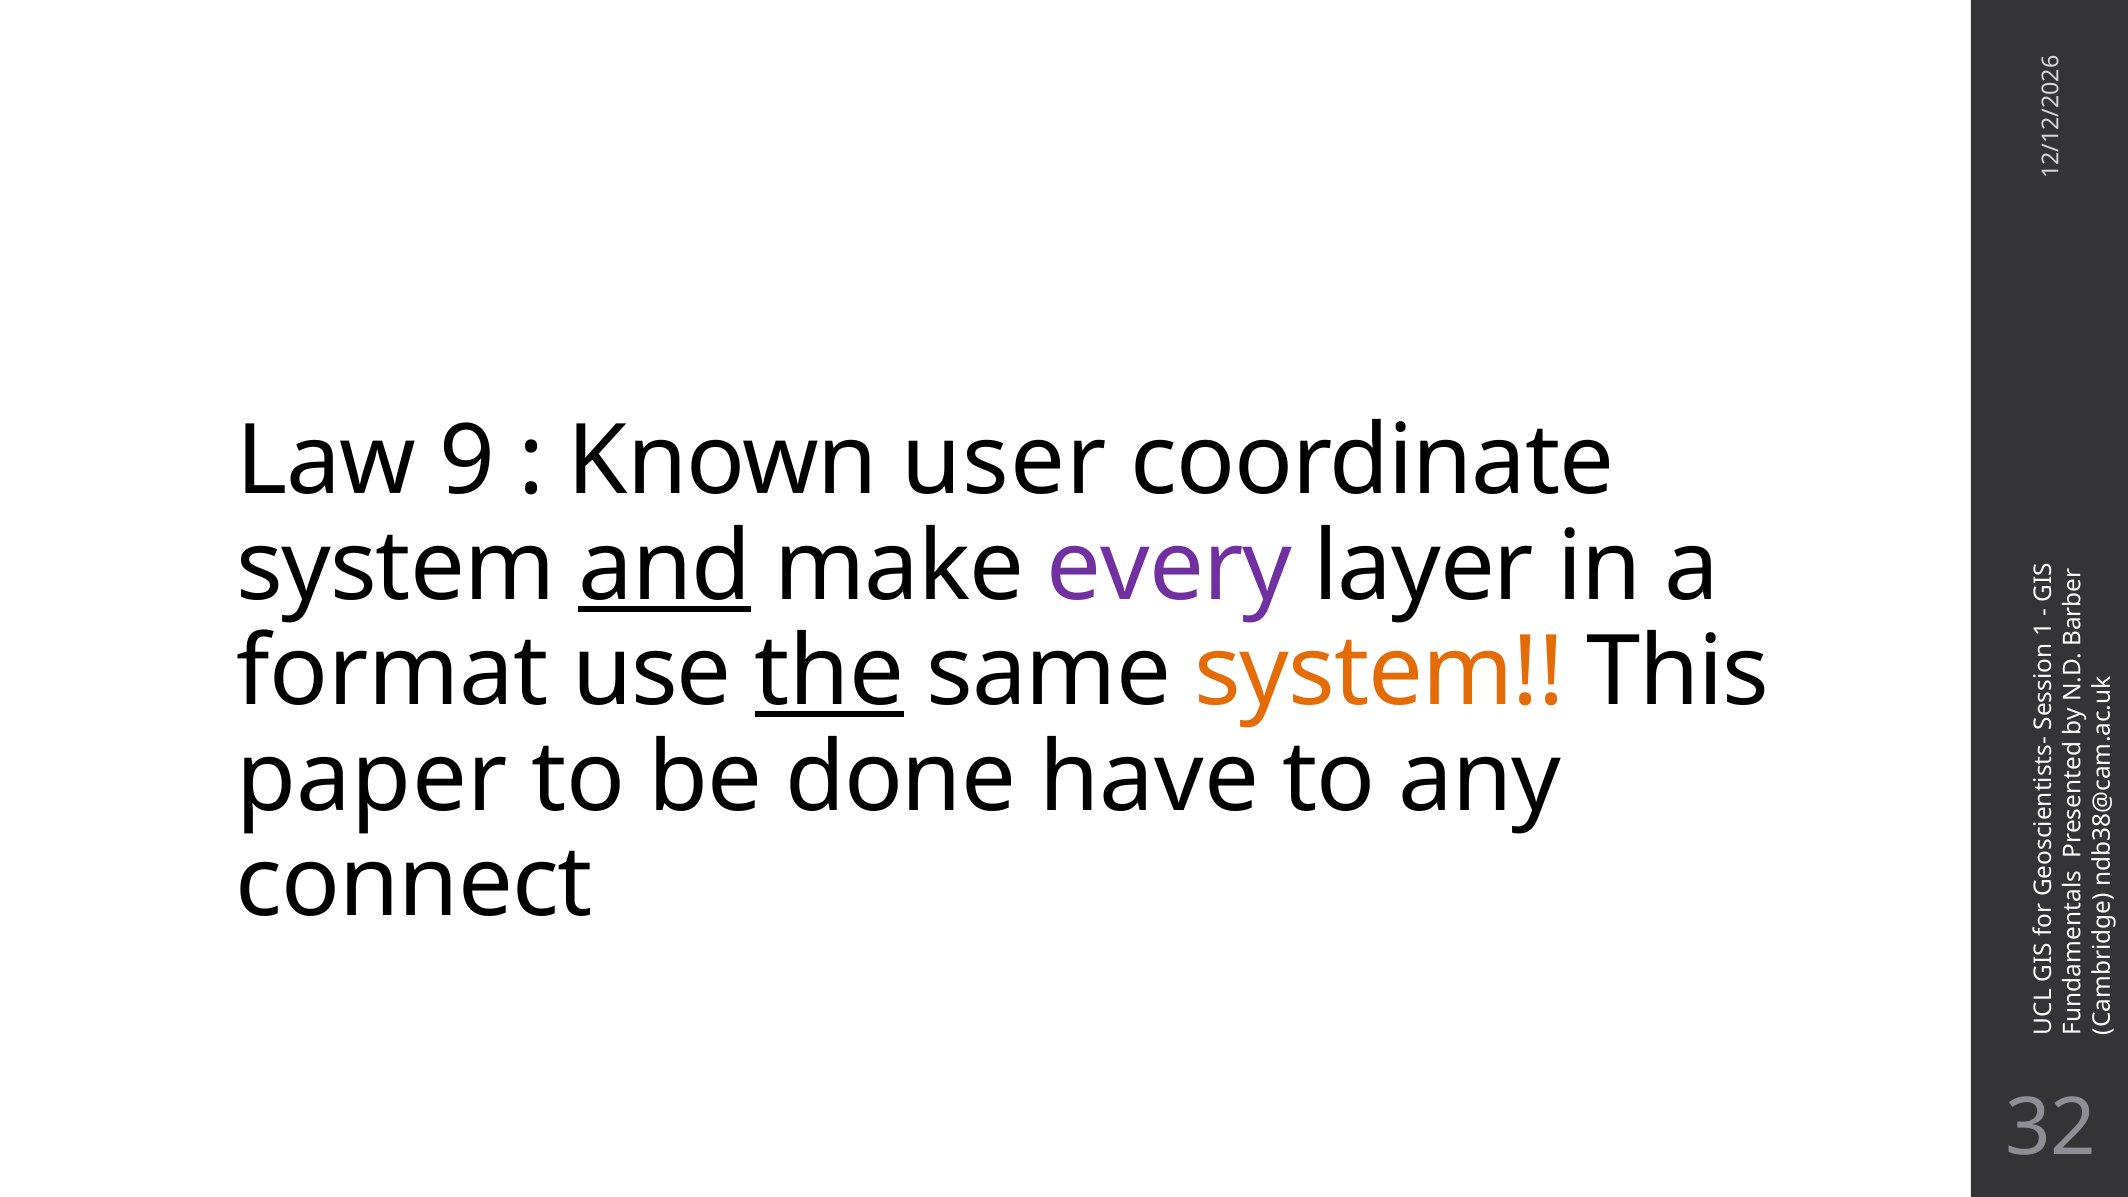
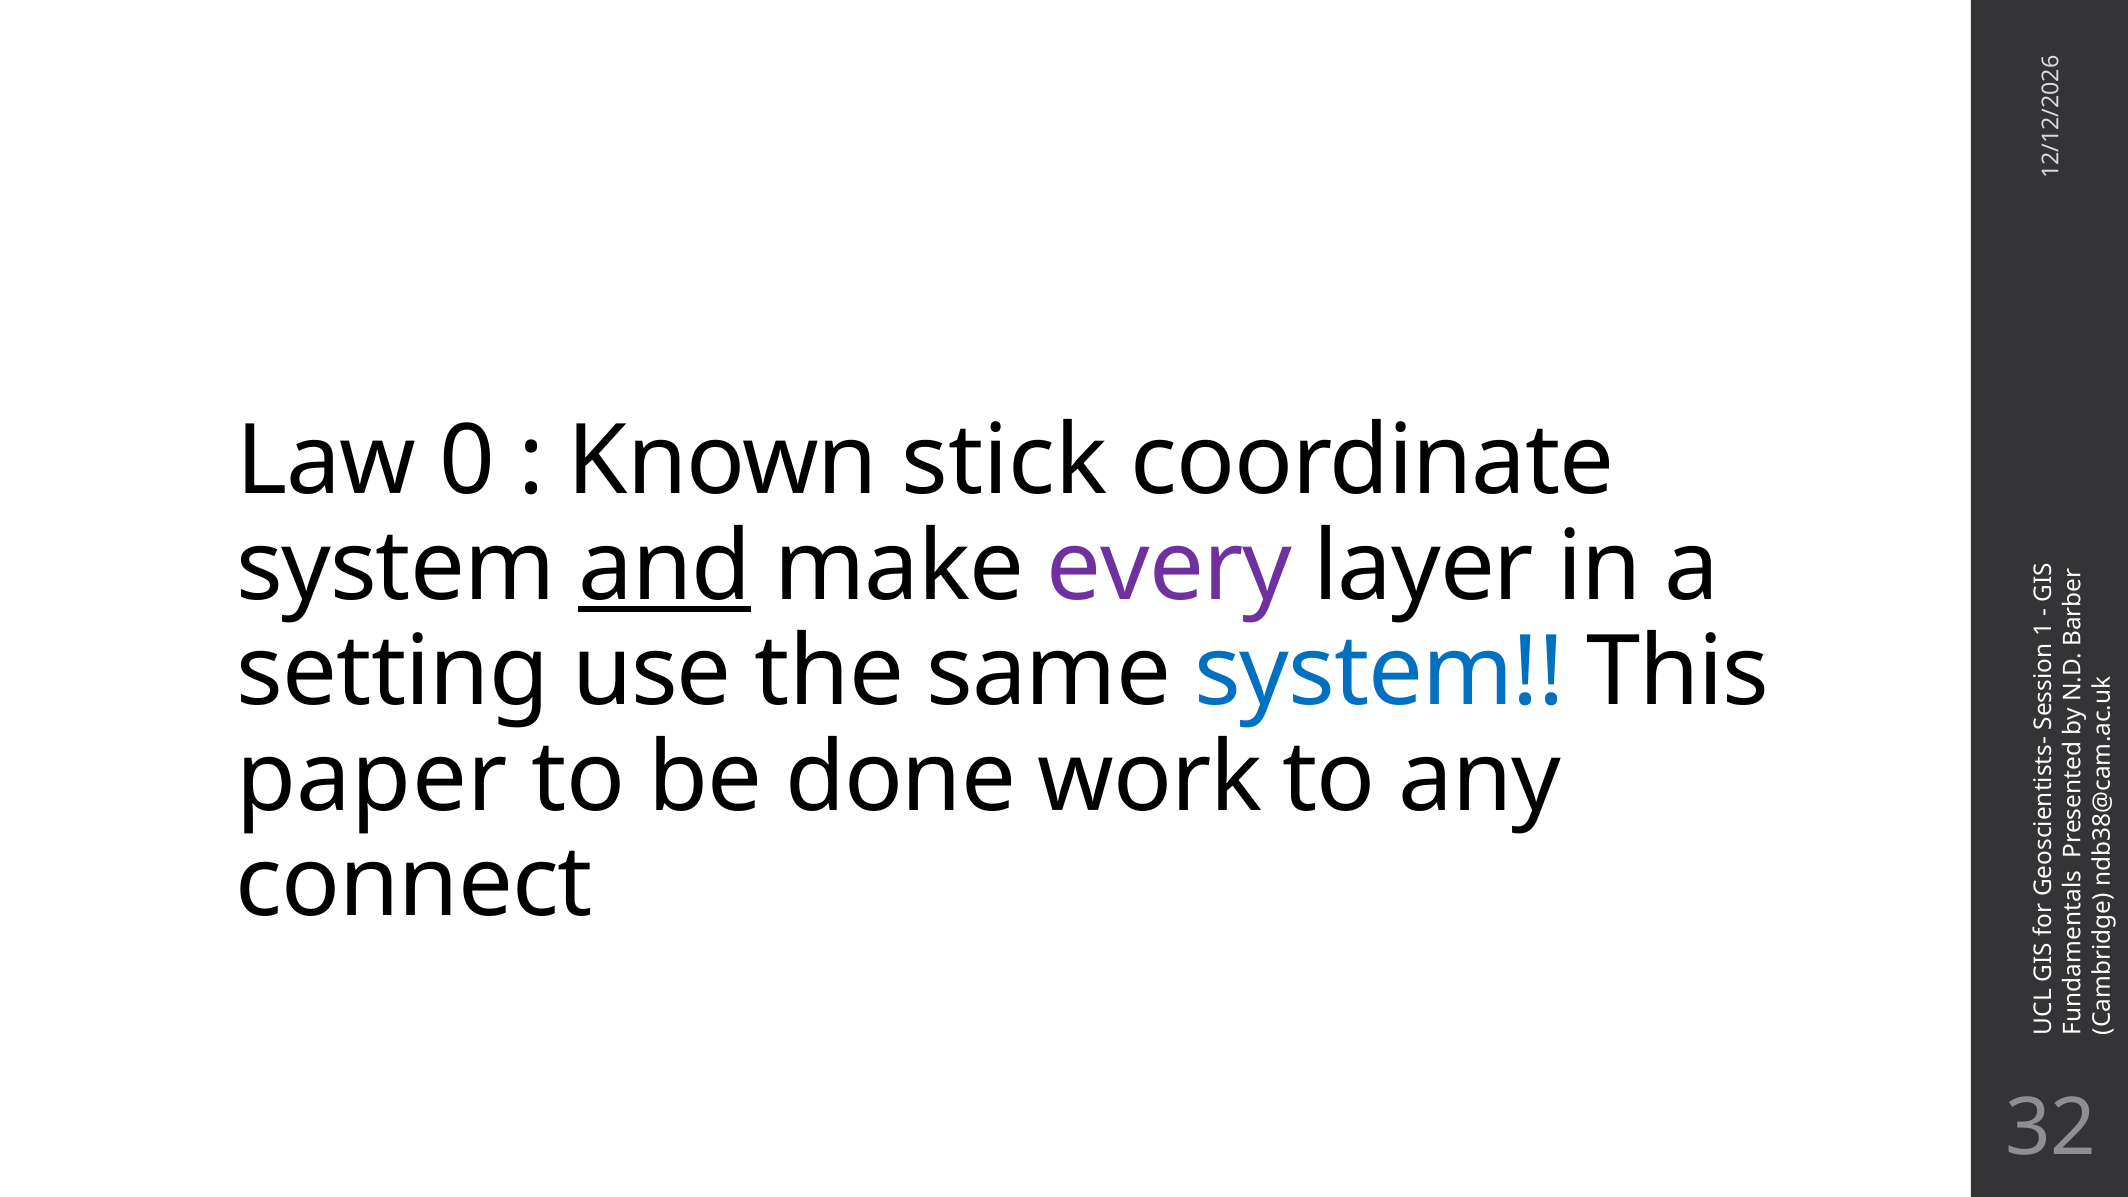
Law 9: 9 -> 0
user: user -> stick
format: format -> setting
the underline: present -> none
system at (1379, 672) colour: orange -> blue
have: have -> work
